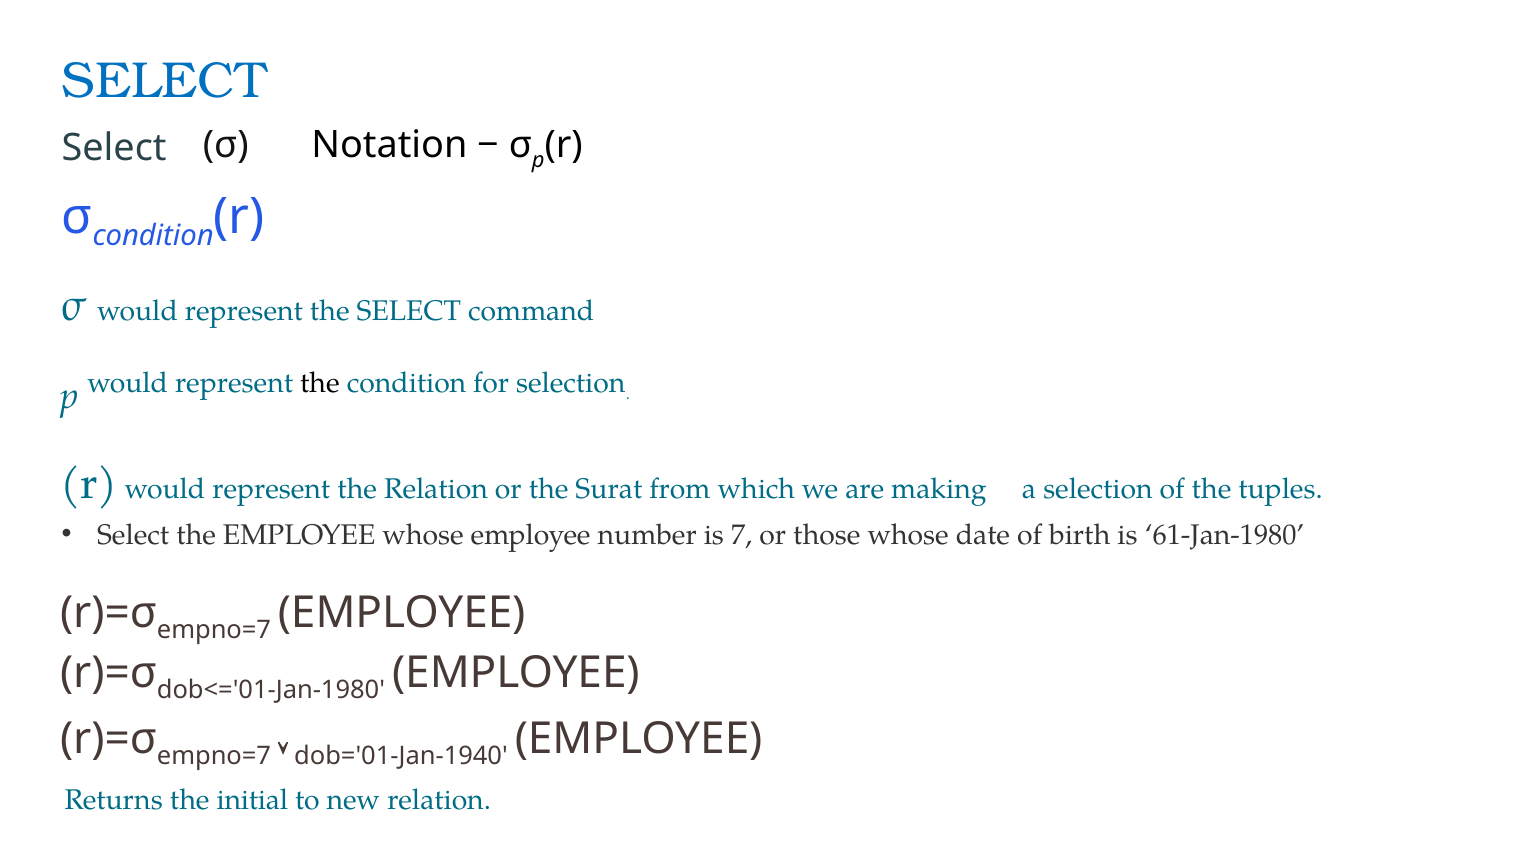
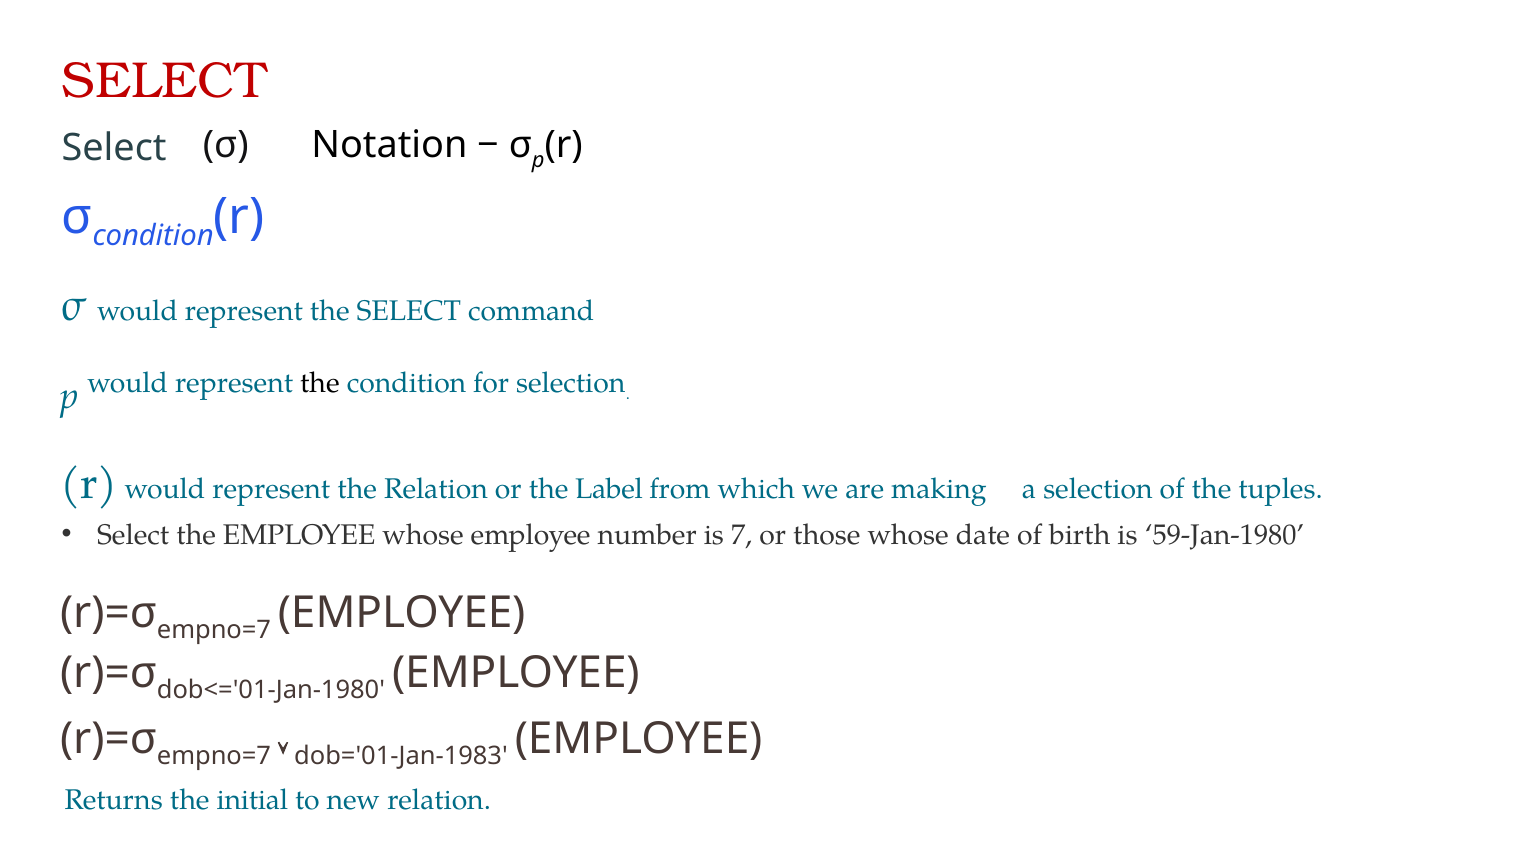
SELECT at (164, 81) colour: blue -> red
Surat: Surat -> Label
61-Jan-1980: 61-Jan-1980 -> 59-Jan-1980
dob='01-Jan-1940: dob='01-Jan-1940 -> dob='01-Jan-1983
